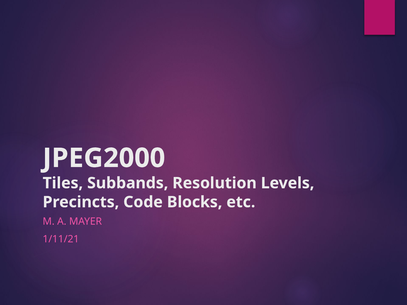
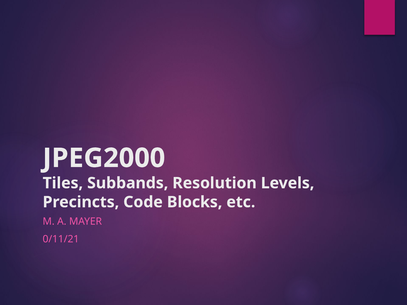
1/11/21: 1/11/21 -> 0/11/21
